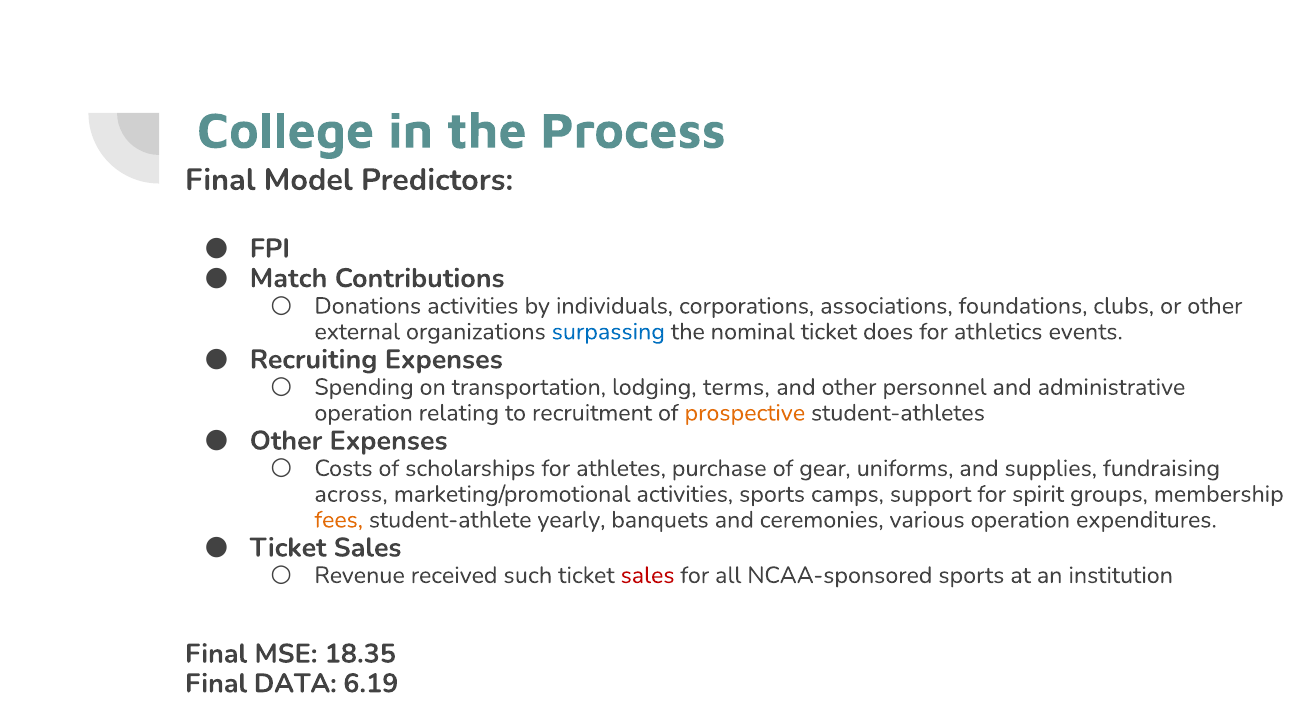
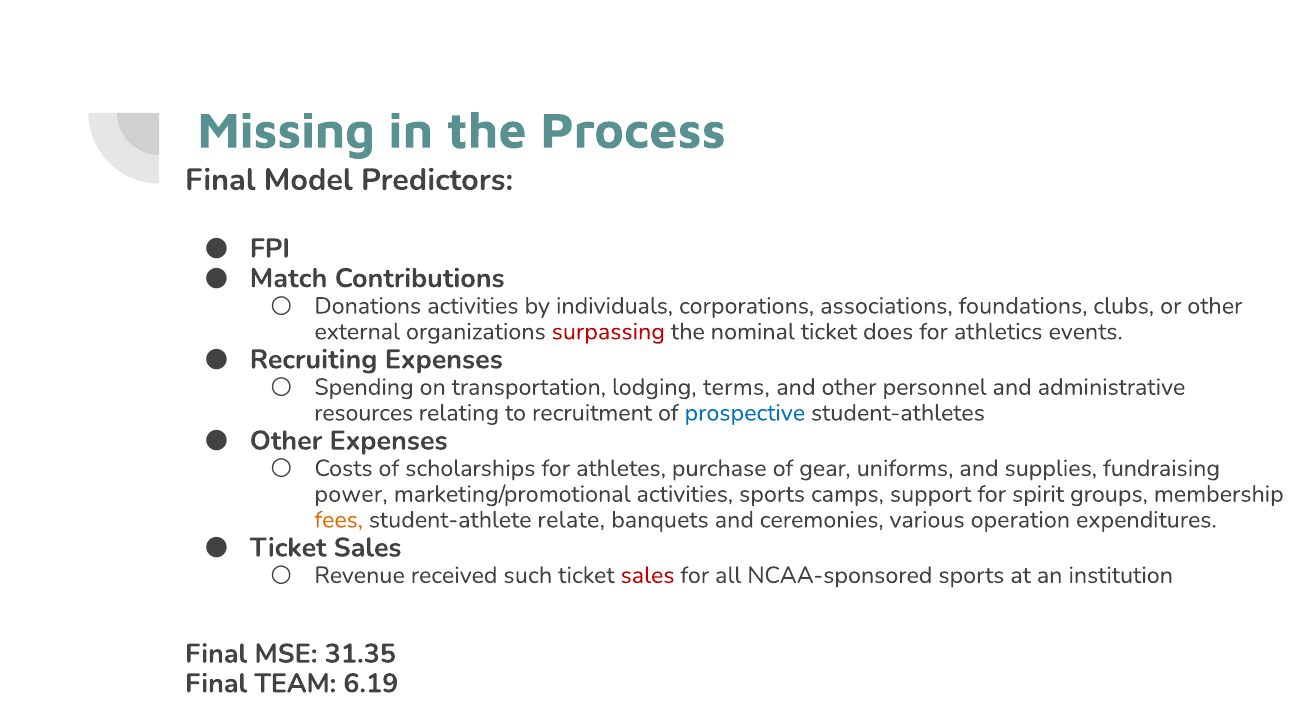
College: College -> Missing
surpassing colour: blue -> red
operation at (364, 413): operation -> resources
prospective colour: orange -> blue
across: across -> power
yearly: yearly -> relate
18.35: 18.35 -> 31.35
DATA: DATA -> TEAM
